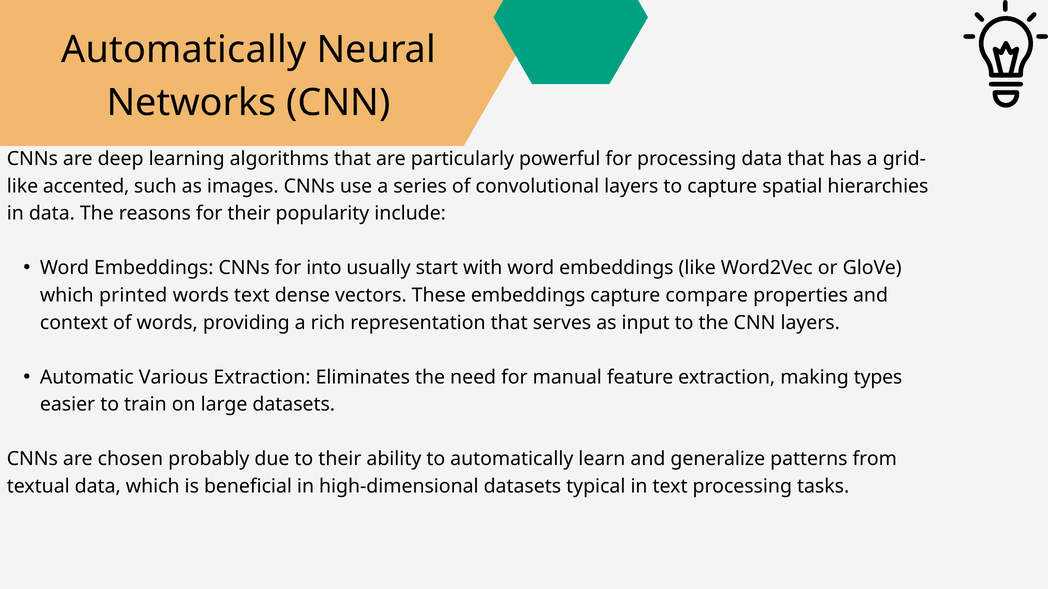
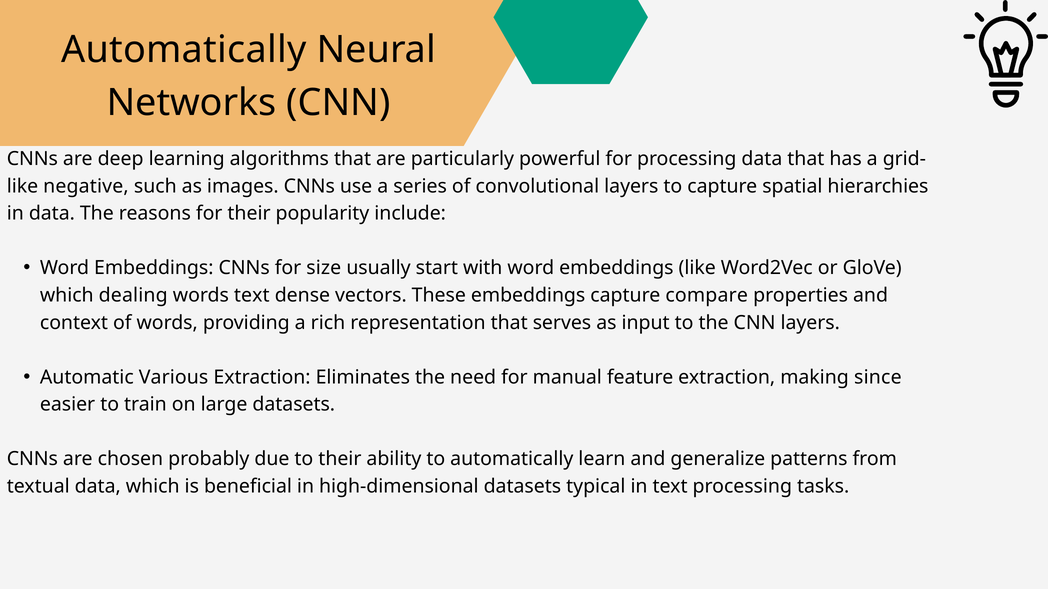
accented: accented -> negative
into: into -> size
printed: printed -> dealing
types: types -> since
